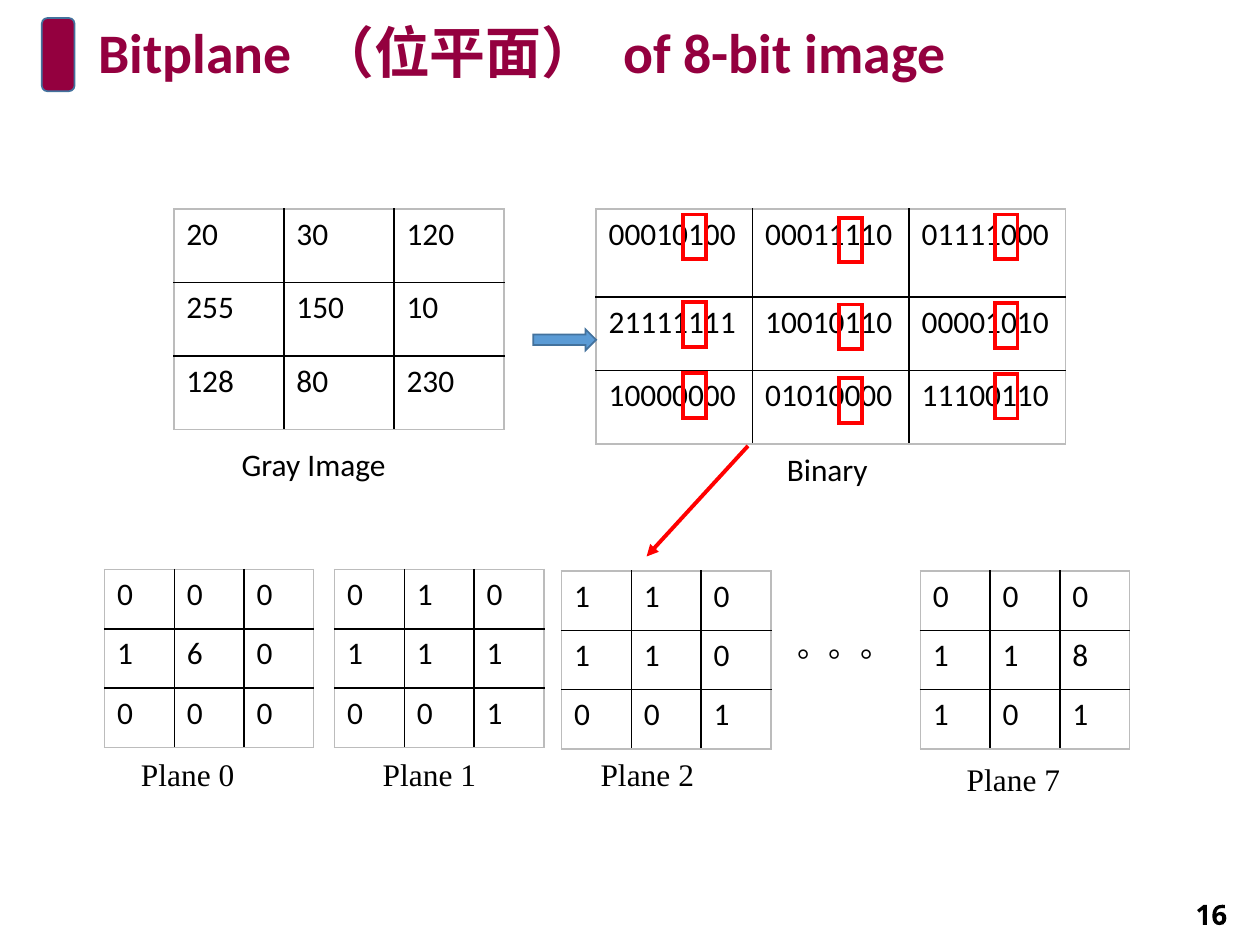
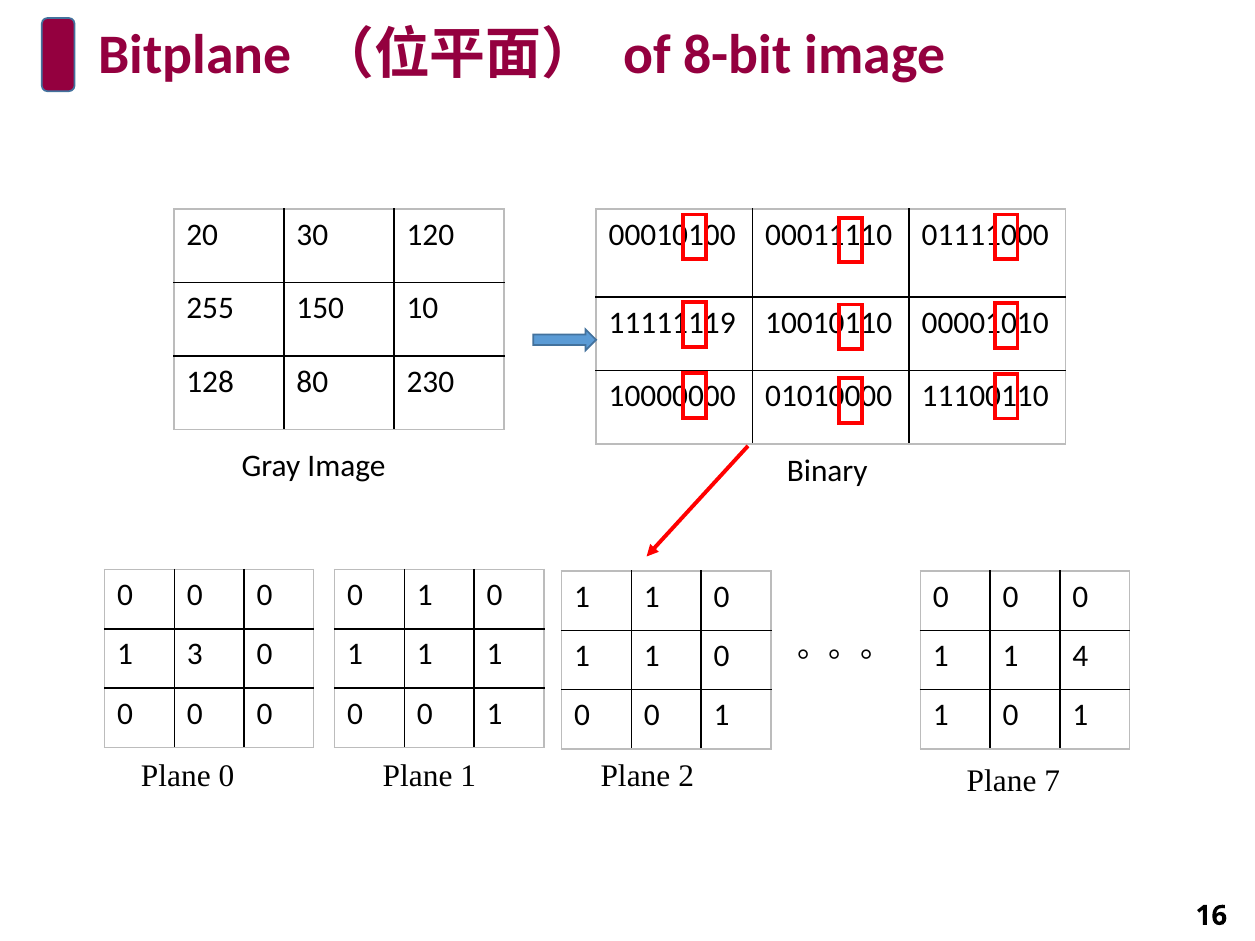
21111111: 21111111 -> 11111119
6: 6 -> 3
8: 8 -> 4
